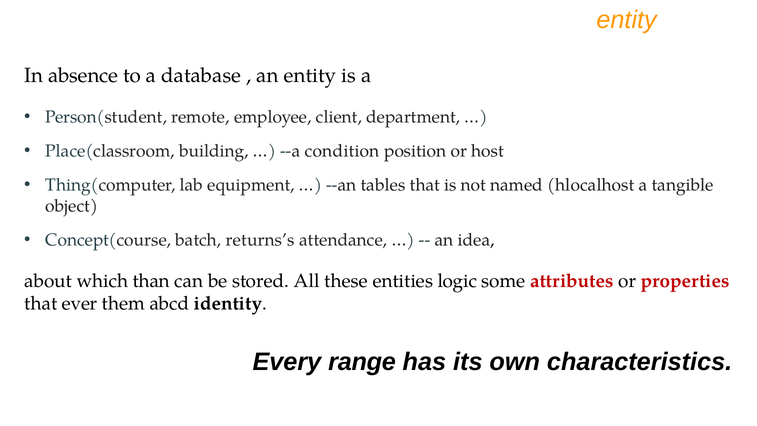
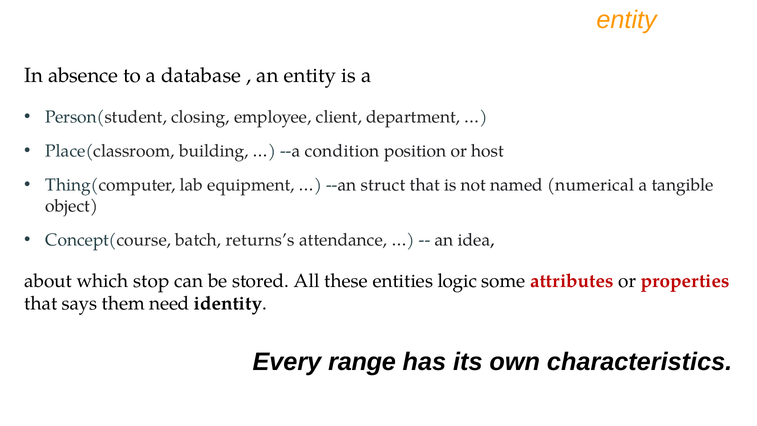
remote: remote -> closing
tables: tables -> struct
hlocalhost: hlocalhost -> numerical
than: than -> stop
ever: ever -> says
abcd: abcd -> need
